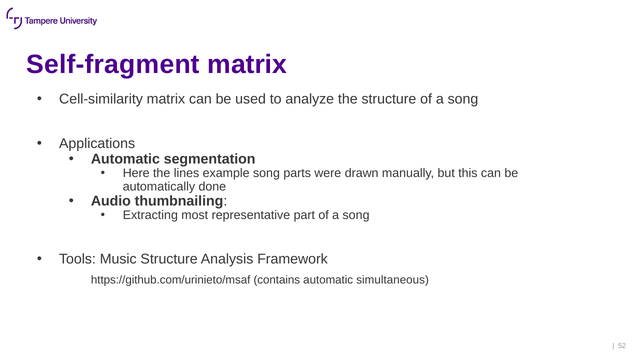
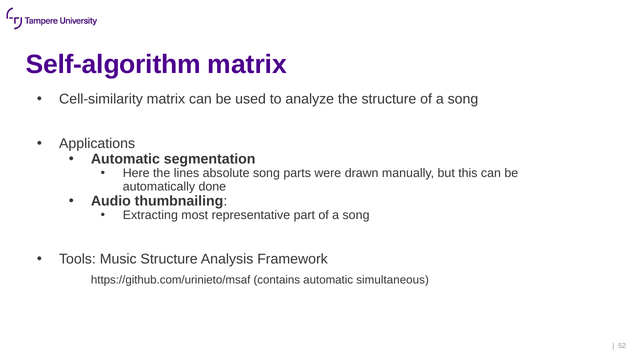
Self-fragment: Self-fragment -> Self-algorithm
example: example -> absolute
